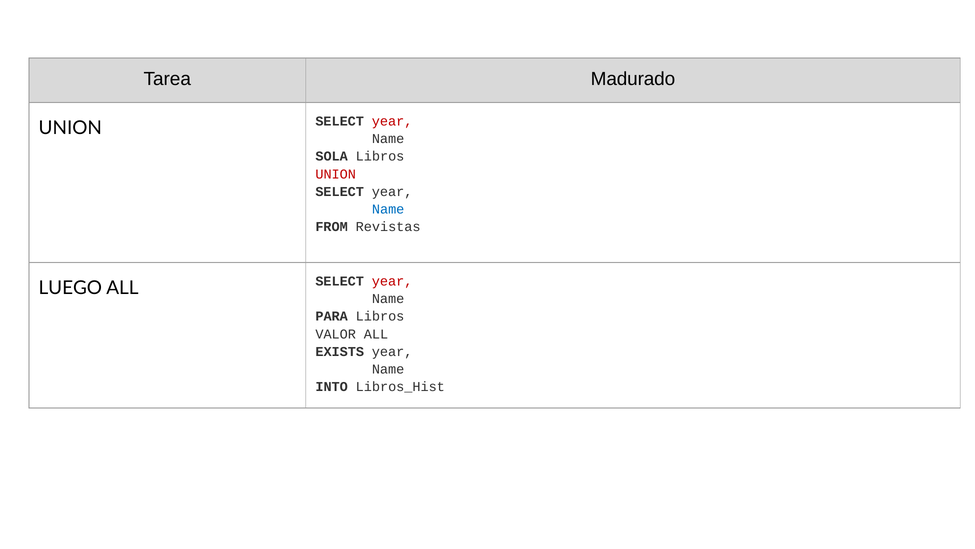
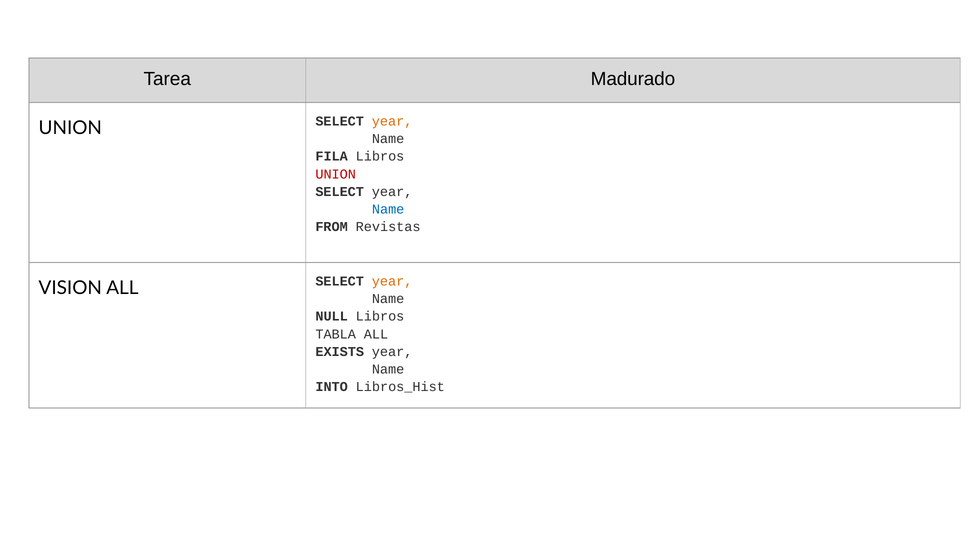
year at (392, 121) colour: red -> orange
SOLA: SOLA -> FILA
LUEGO: LUEGO -> VISION
year at (392, 281) colour: red -> orange
PARA: PARA -> NULL
VALOR: VALOR -> TABLA
